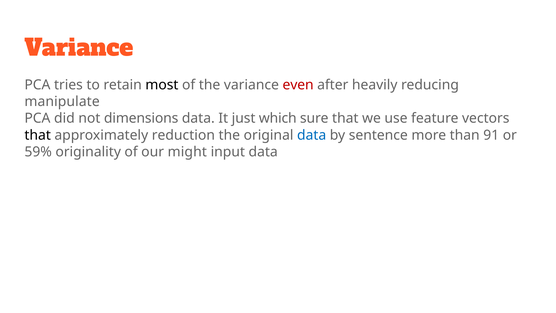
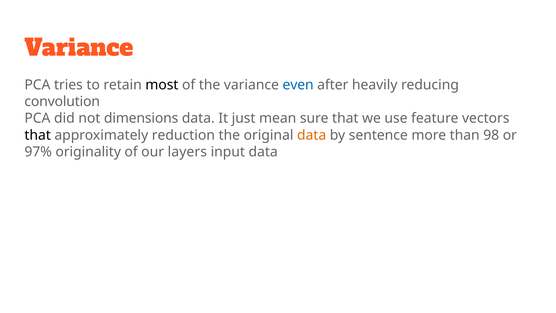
even colour: red -> blue
manipulate: manipulate -> convolution
which: which -> mean
data at (312, 135) colour: blue -> orange
91: 91 -> 98
59%: 59% -> 97%
might: might -> layers
